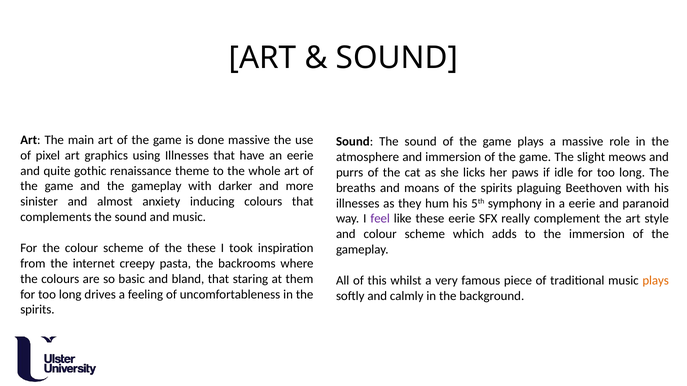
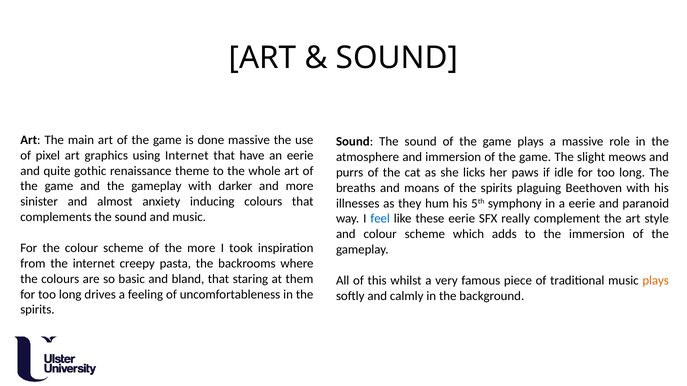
using Illnesses: Illnesses -> Internet
feel colour: purple -> blue
the these: these -> more
